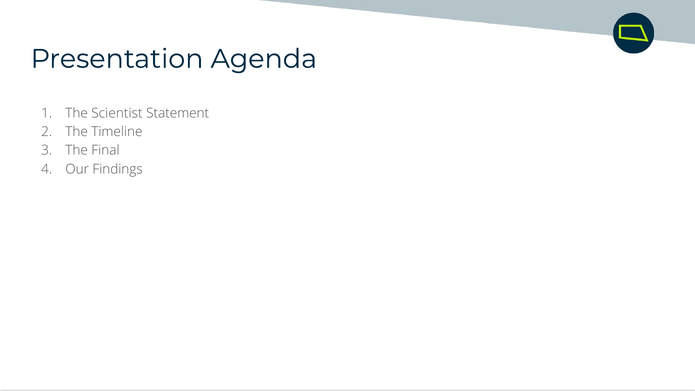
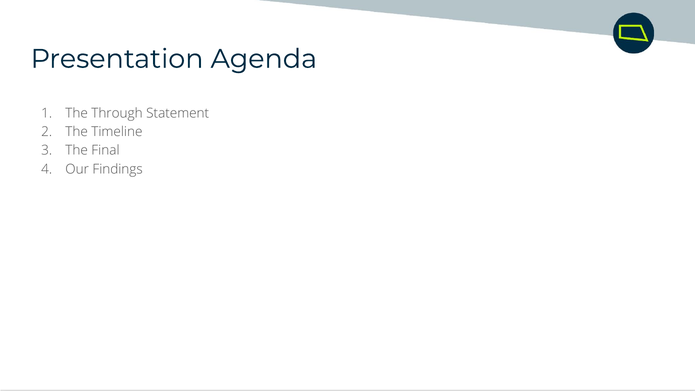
Scientist: Scientist -> Through
